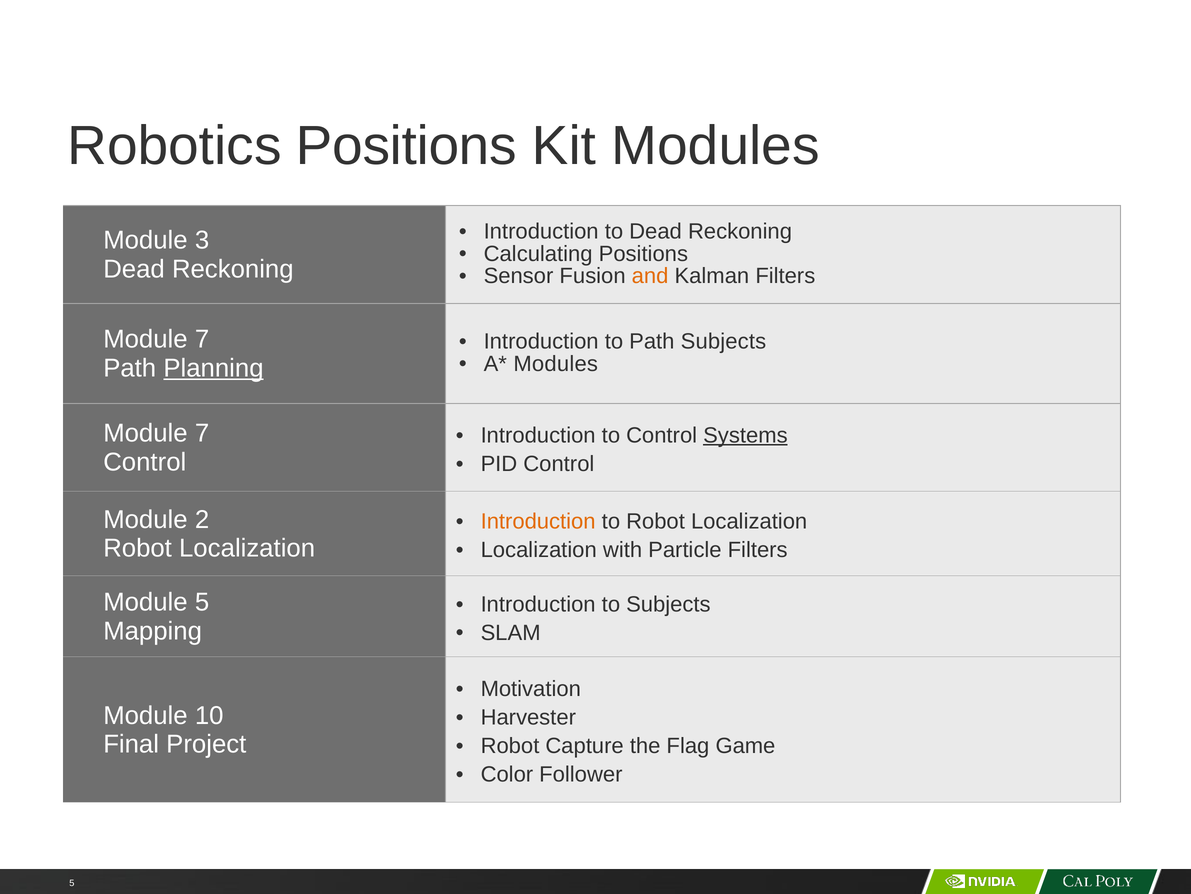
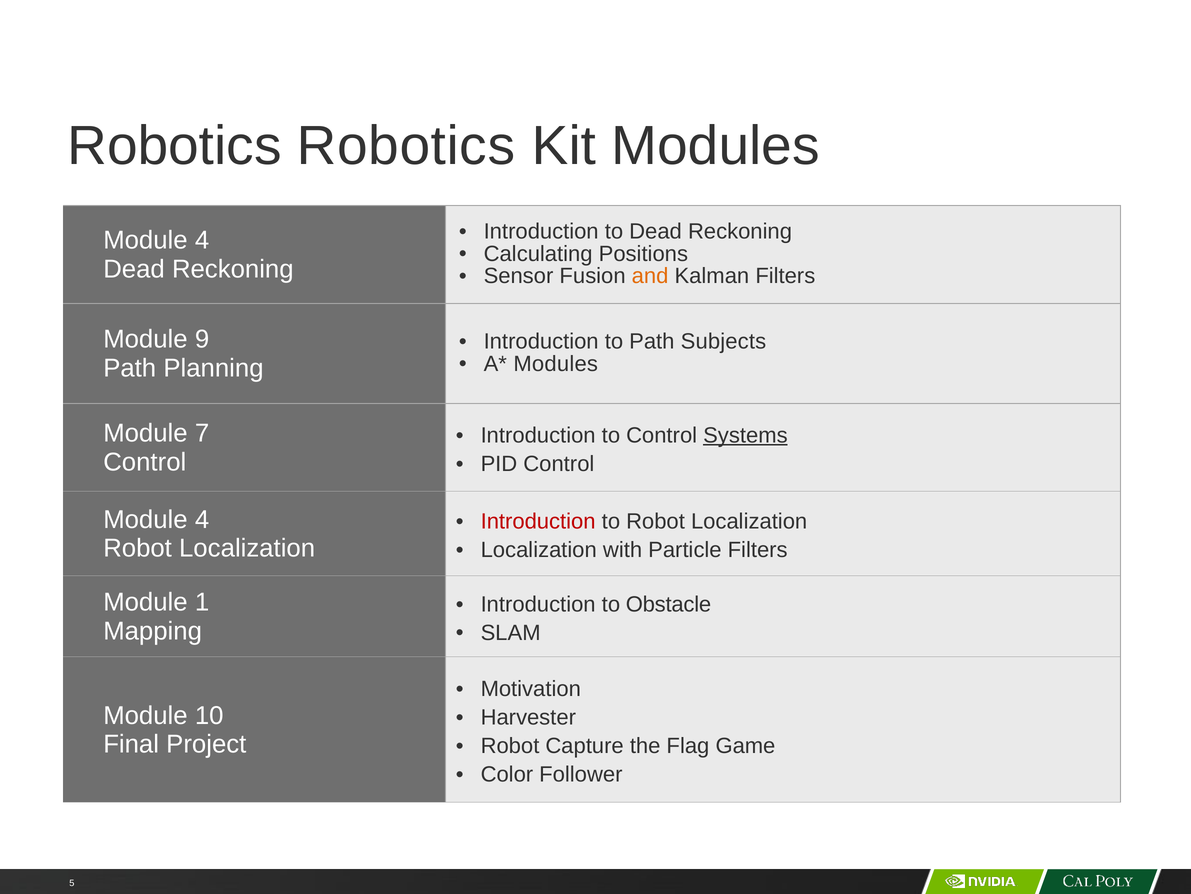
Robotics Positions: Positions -> Robotics
3 at (202, 240): 3 -> 4
7 at (202, 339): 7 -> 9
Planning underline: present -> none
2 at (202, 519): 2 -> 4
Introduction at (538, 521) colour: orange -> red
Module 5: 5 -> 1
to Subjects: Subjects -> Obstacle
